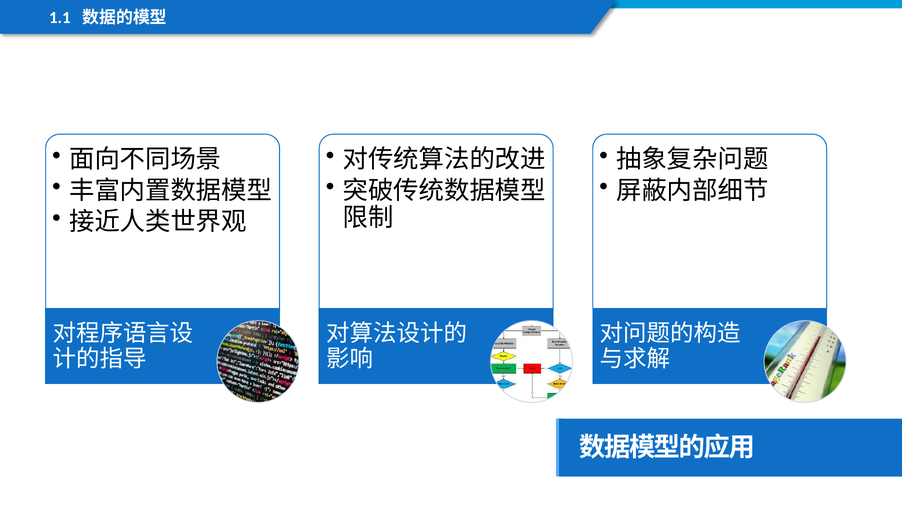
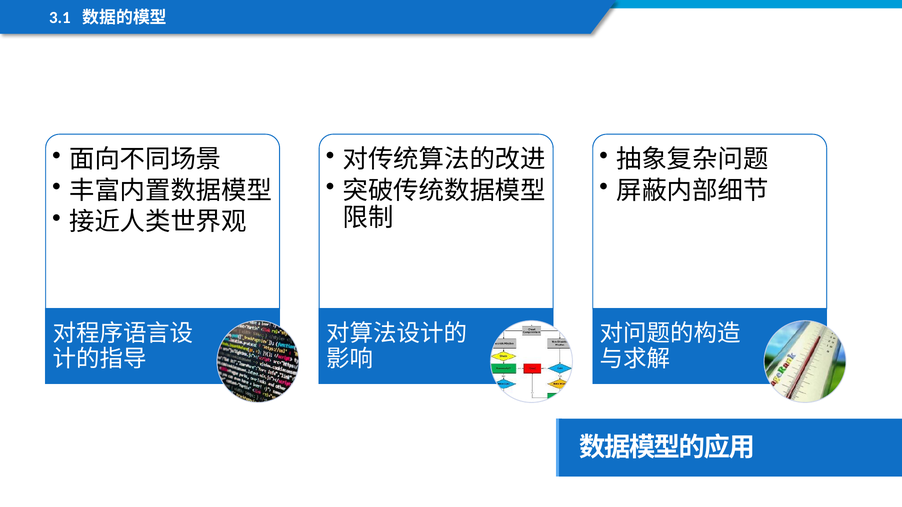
1.1: 1.1 -> 3.1
